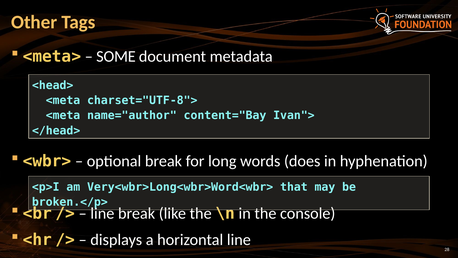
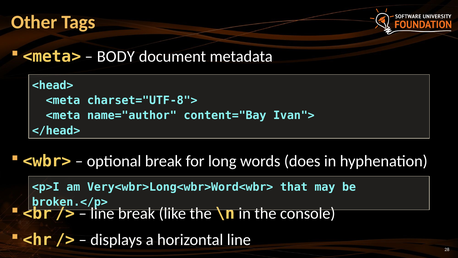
SOME: SOME -> BODY
